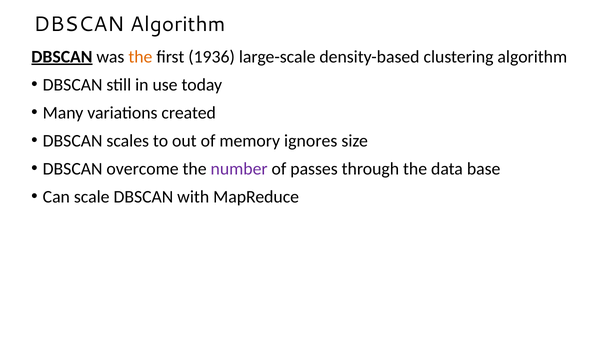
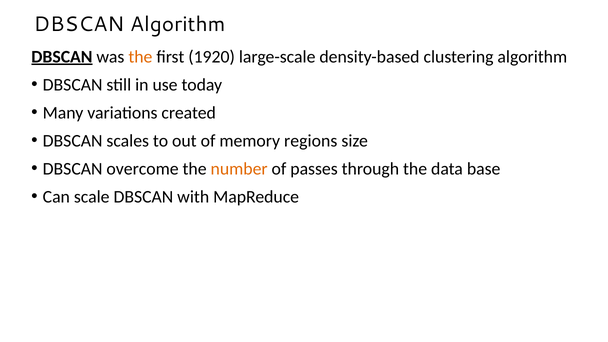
1936: 1936 -> 1920
ignores: ignores -> regions
number colour: purple -> orange
